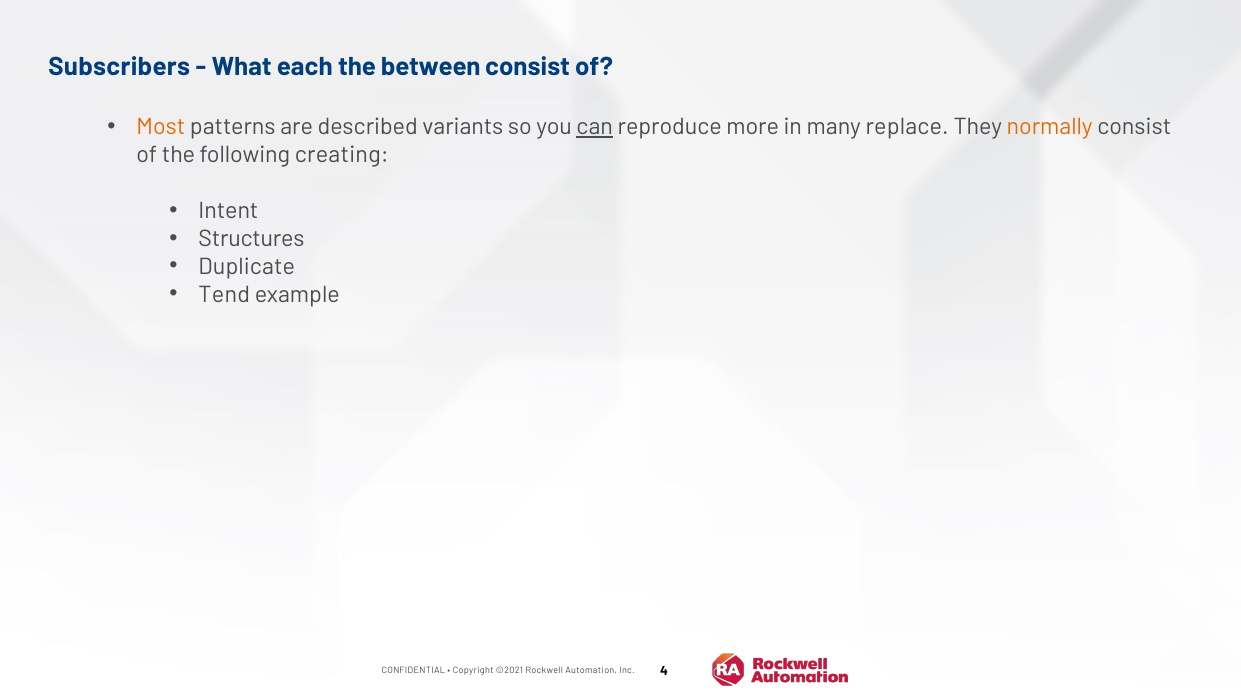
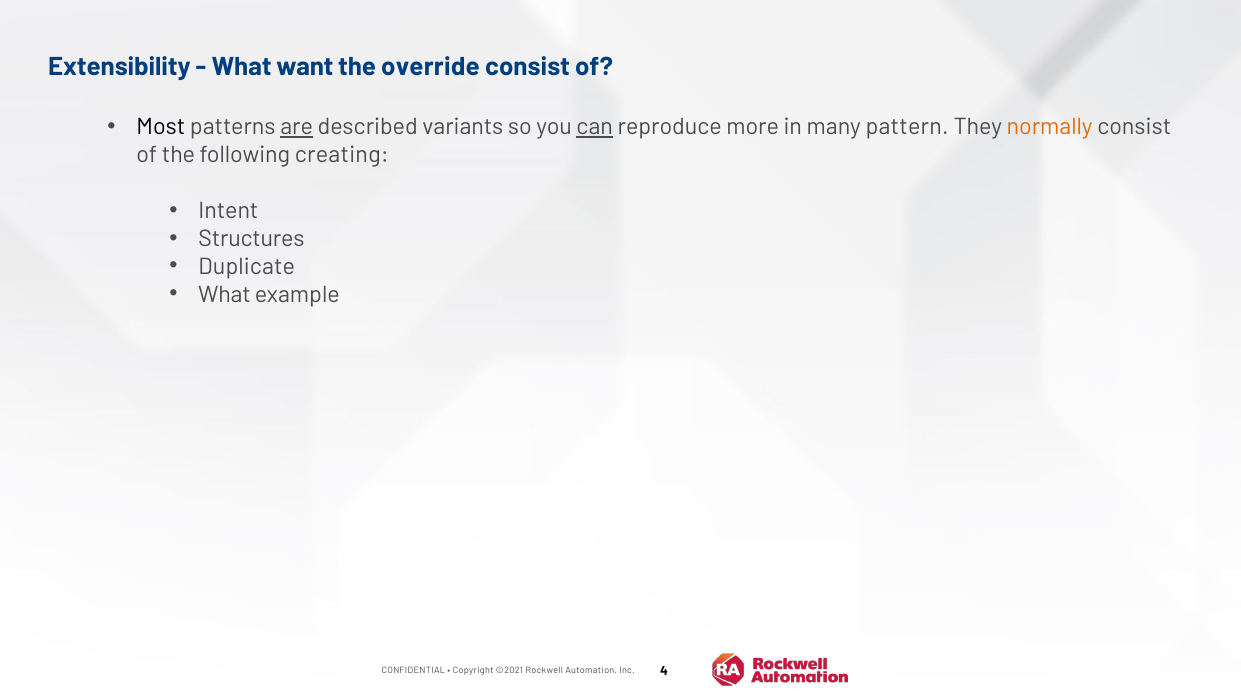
Subscribers: Subscribers -> Extensibility
each: each -> want
between: between -> override
Most colour: orange -> black
are underline: none -> present
replace: replace -> pattern
Tend at (224, 294): Tend -> What
